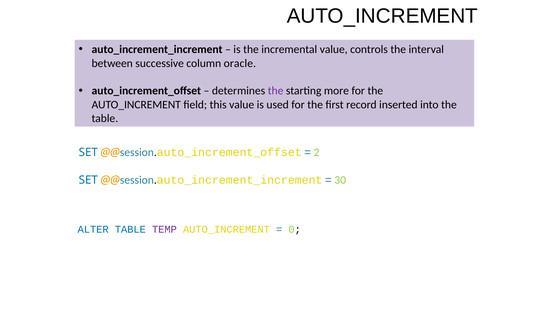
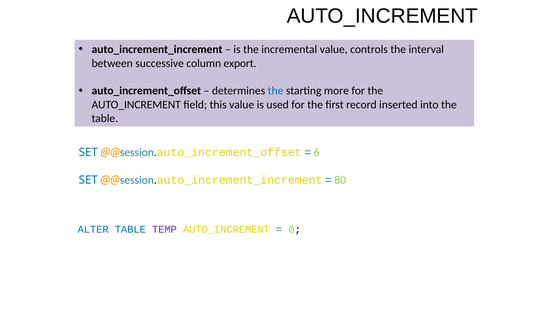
oracle: oracle -> export
the at (276, 91) colour: purple -> blue
2: 2 -> 6
30: 30 -> 80
